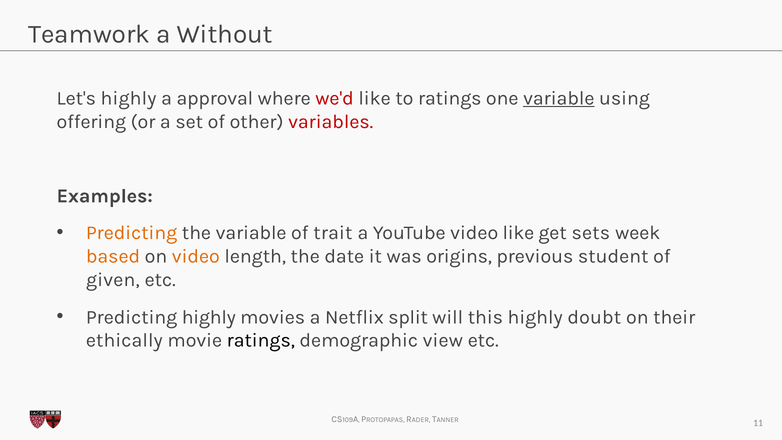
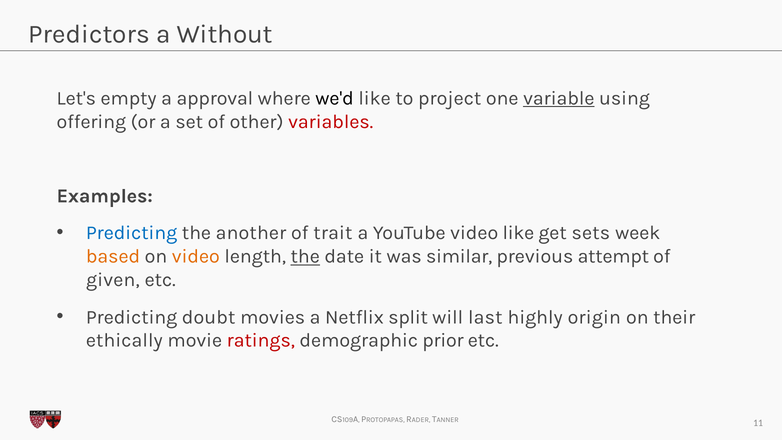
Teamwork: Teamwork -> Predictors
Let's highly: highly -> empty
we'd colour: red -> black
to ratings: ratings -> project
Predicting at (132, 233) colour: orange -> blue
the variable: variable -> another
the at (305, 256) underline: none -> present
origins: origins -> similar
student: student -> attempt
Predicting highly: highly -> doubt
this: this -> last
doubt: doubt -> origin
ratings at (261, 340) colour: black -> red
view: view -> prior
